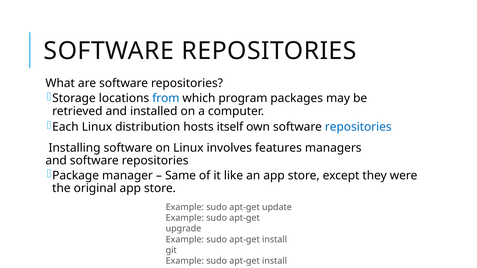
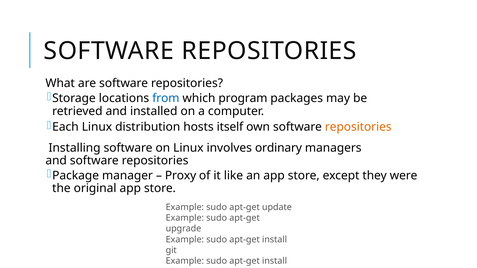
repositories at (358, 127) colour: blue -> orange
features: features -> ordinary
Same: Same -> Proxy
